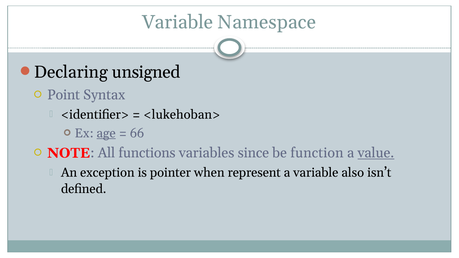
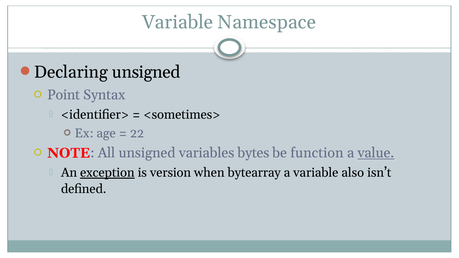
<lukehoban>: <lukehoban> -> <sometimes>
age underline: present -> none
66: 66 -> 22
All functions: functions -> unsigned
since: since -> bytes
exception underline: none -> present
pointer: pointer -> version
represent: represent -> bytearray
